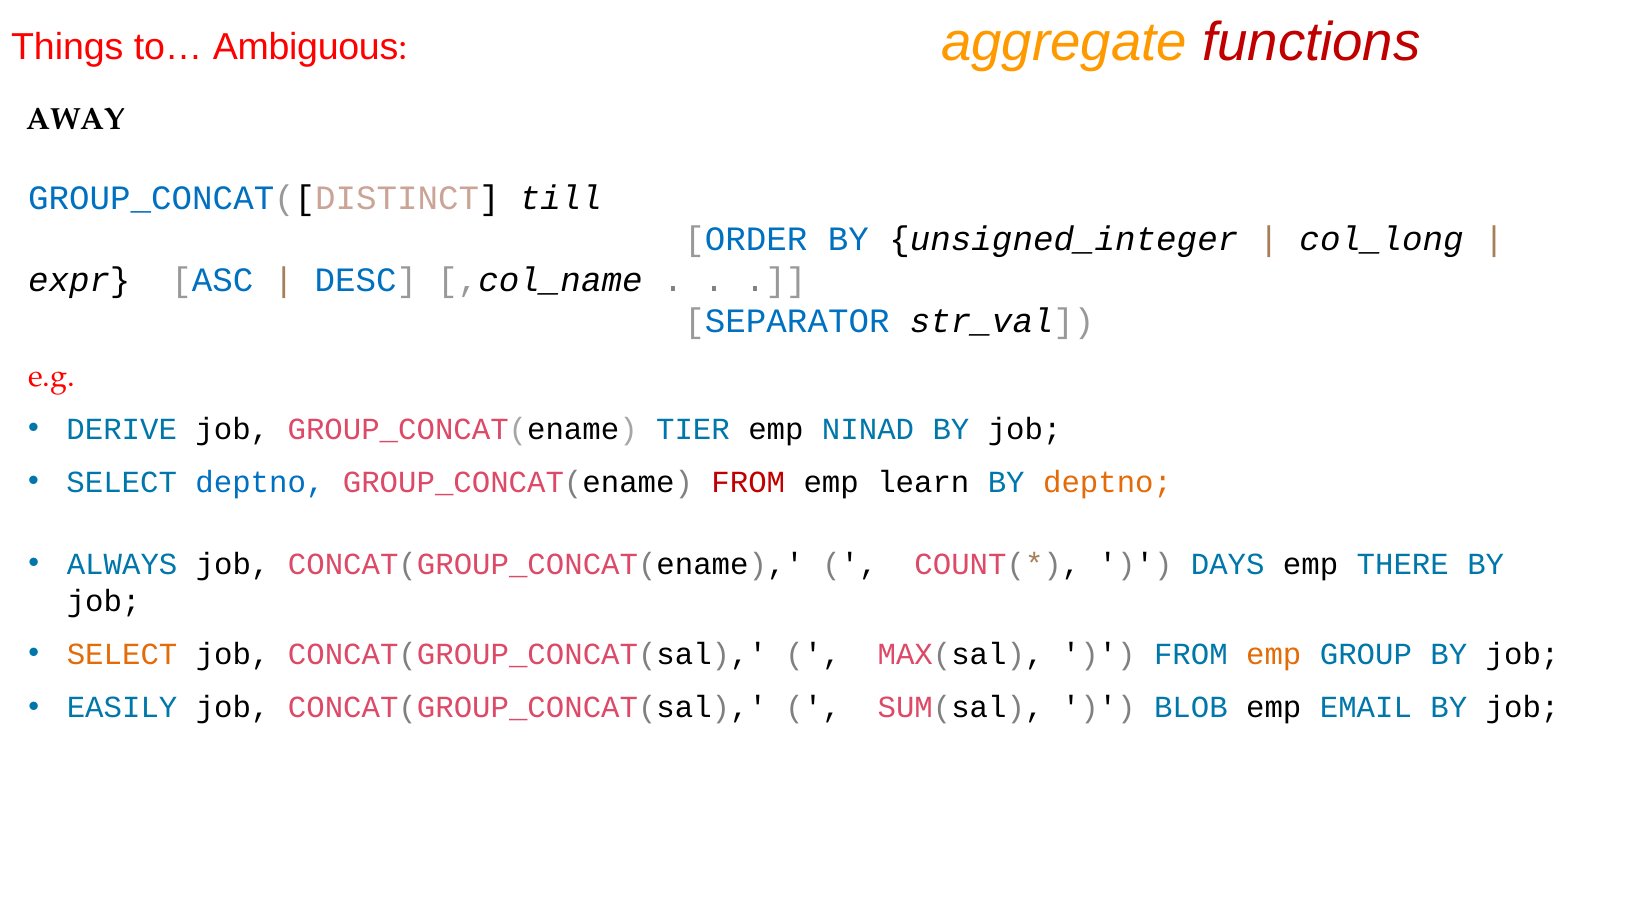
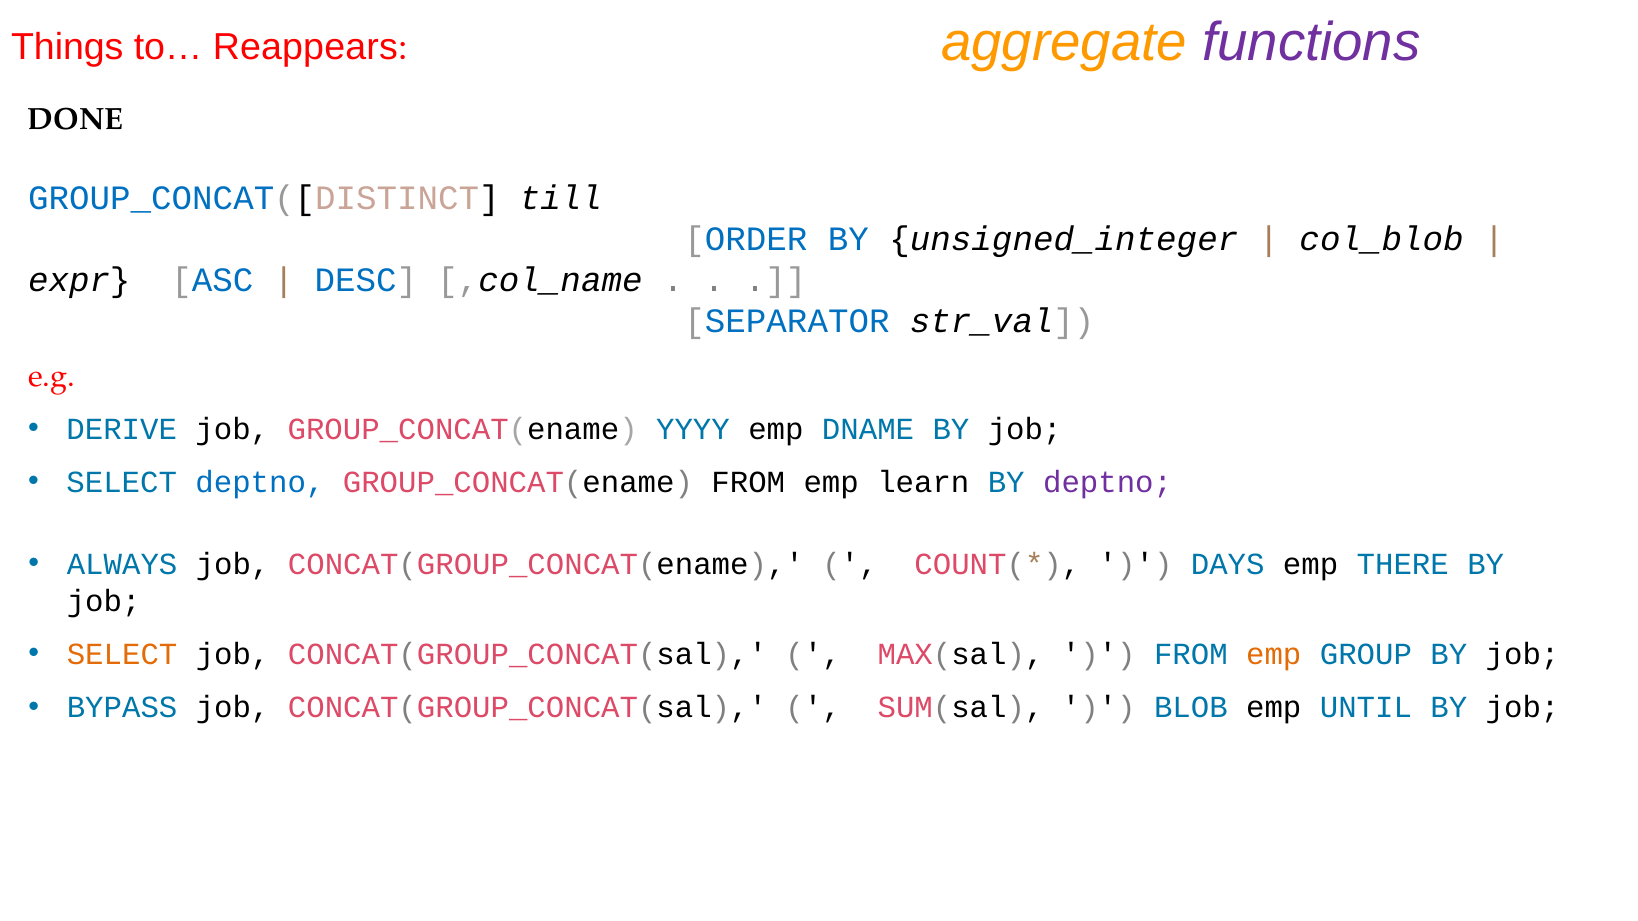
functions colour: red -> purple
Ambiguous: Ambiguous -> Reappears
AWAY: AWAY -> DONE
col_long: col_long -> col_blob
TIER: TIER -> YYYY
NINAD: NINAD -> DNAME
FROM at (748, 482) colour: red -> black
deptno at (1108, 482) colour: orange -> purple
EASILY: EASILY -> BYPASS
EMAIL: EMAIL -> UNTIL
